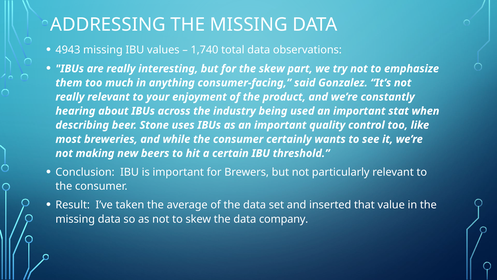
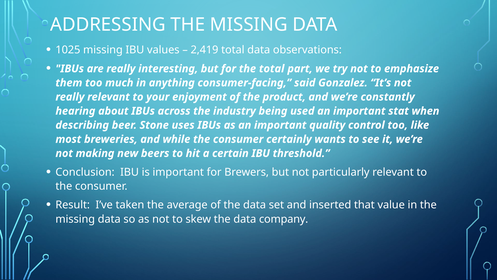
4943: 4943 -> 1025
1,740: 1,740 -> 2,419
the skew: skew -> total
